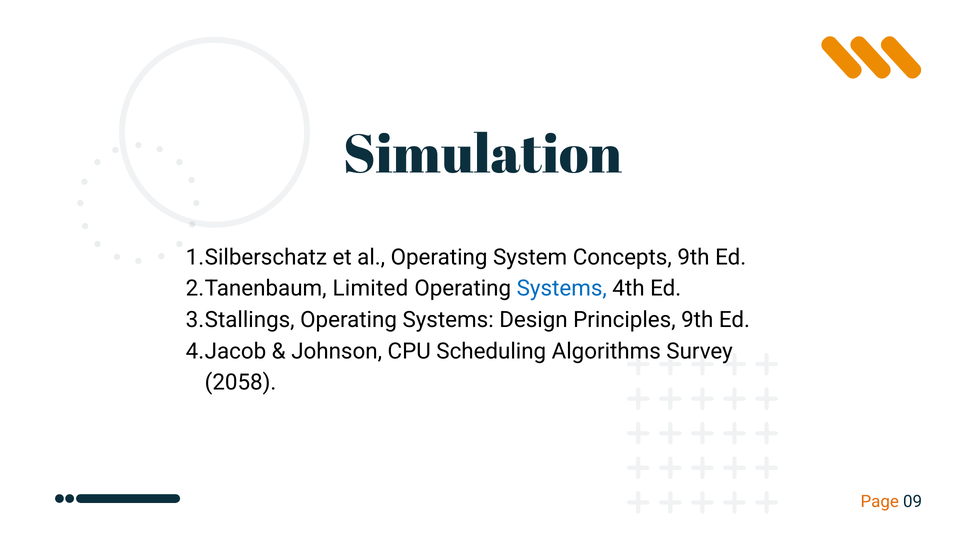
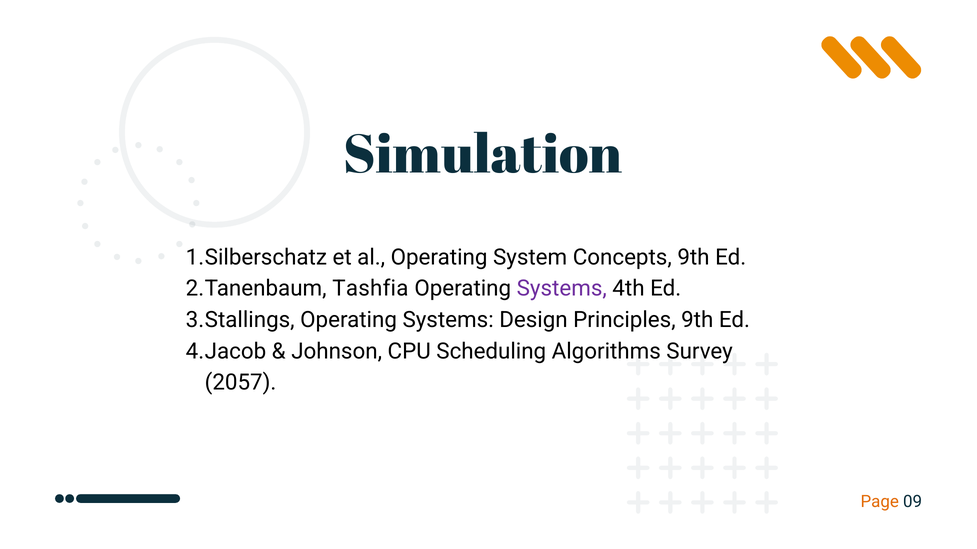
Limited: Limited -> Tashfia
Systems at (562, 289) colour: blue -> purple
2058: 2058 -> 2057
